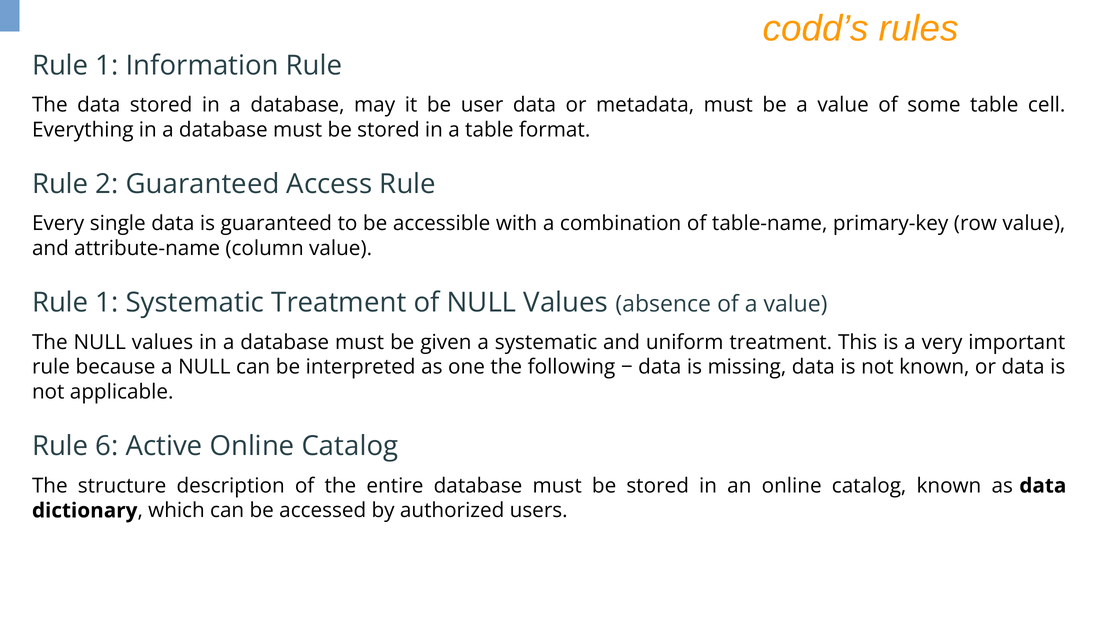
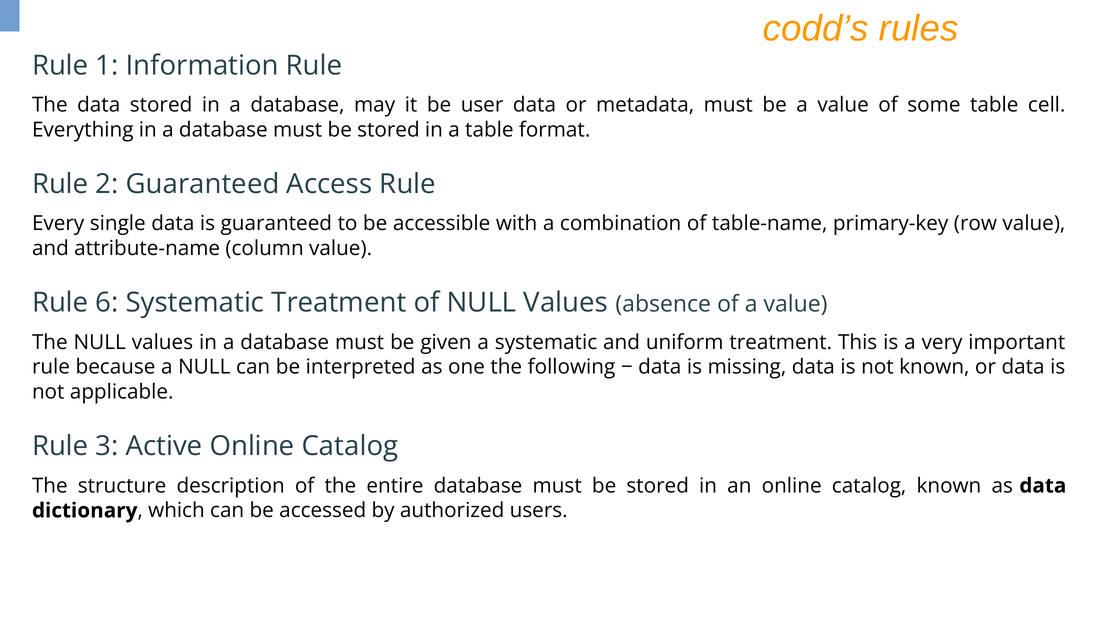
1 at (107, 303): 1 -> 6
6: 6 -> 3
